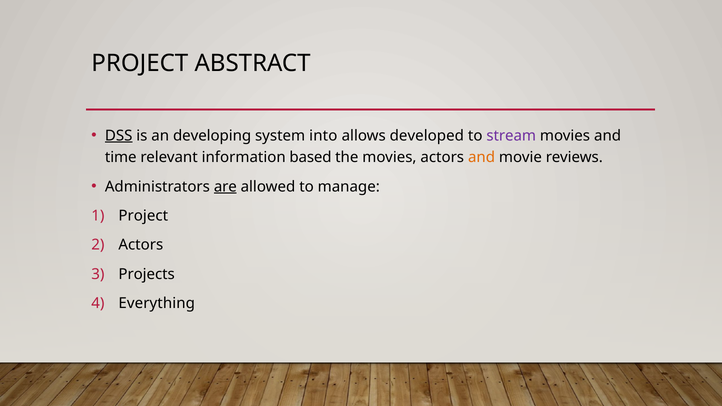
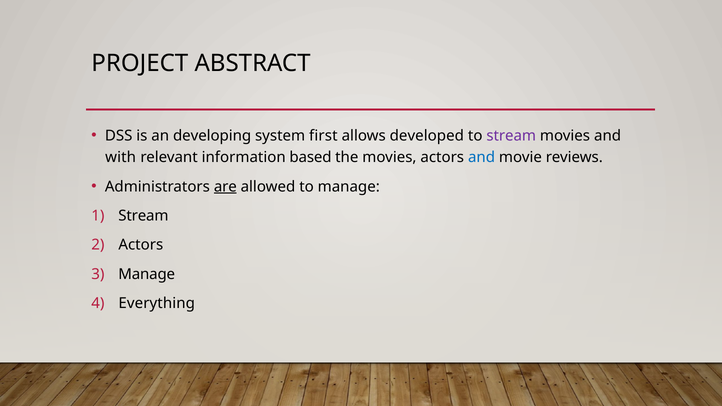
DSS underline: present -> none
into: into -> first
time: time -> with
and at (482, 157) colour: orange -> blue
Project at (143, 216): Project -> Stream
Projects at (147, 274): Projects -> Manage
